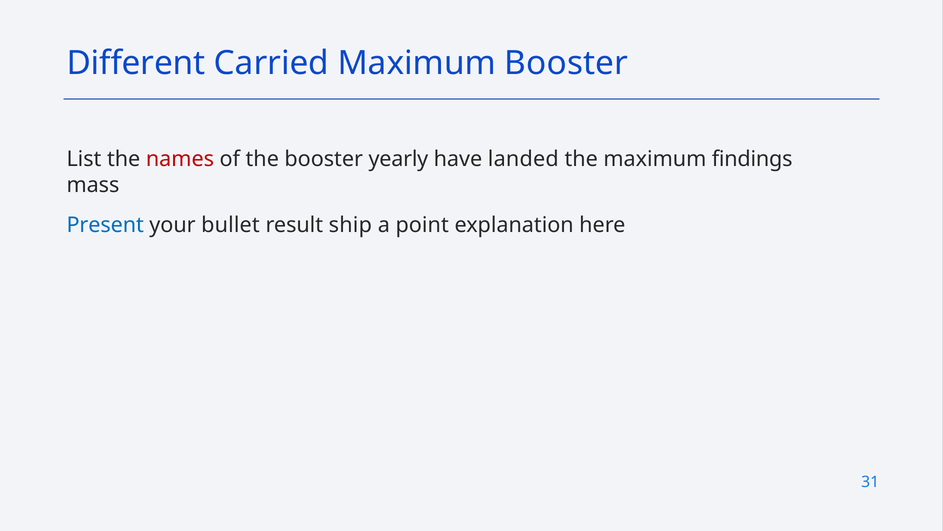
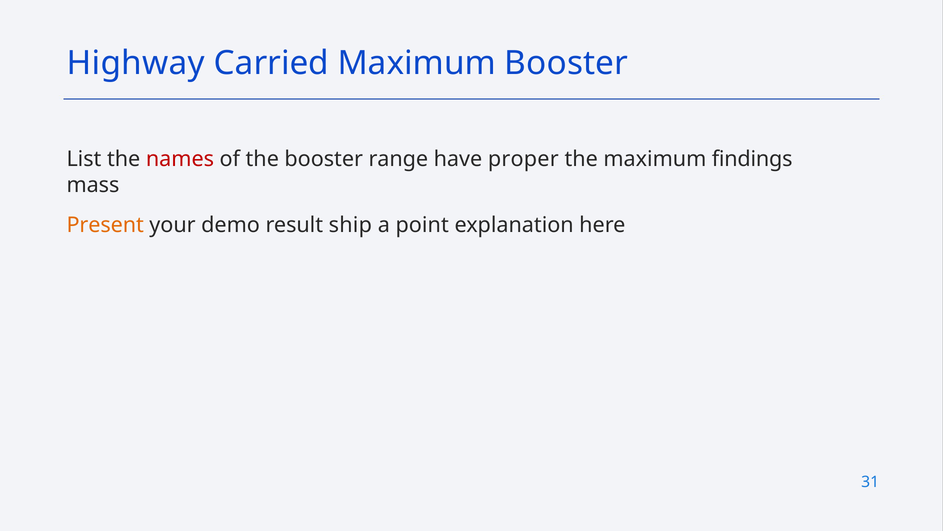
Different: Different -> Highway
yearly: yearly -> range
landed: landed -> proper
Present colour: blue -> orange
bullet: bullet -> demo
